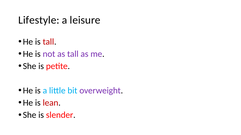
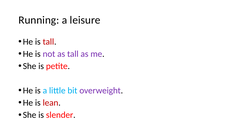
Lifestyle: Lifestyle -> Running
